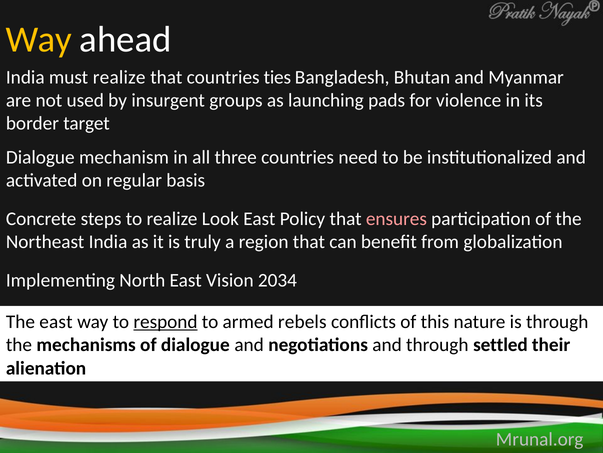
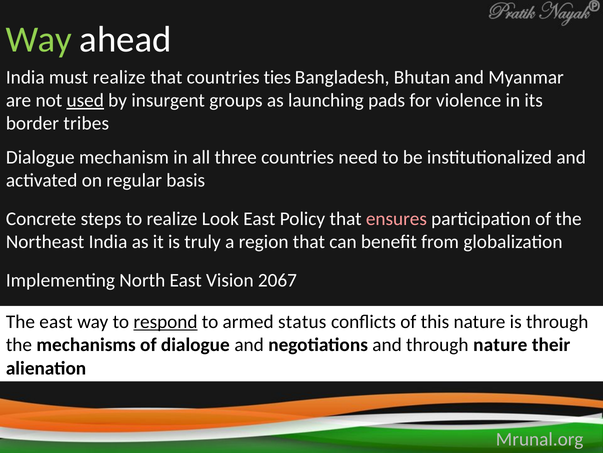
Way at (39, 39) colour: yellow -> light green
used underline: none -> present
target: target -> tribes
2034: 2034 -> 2067
rebels: rebels -> status
through settled: settled -> nature
